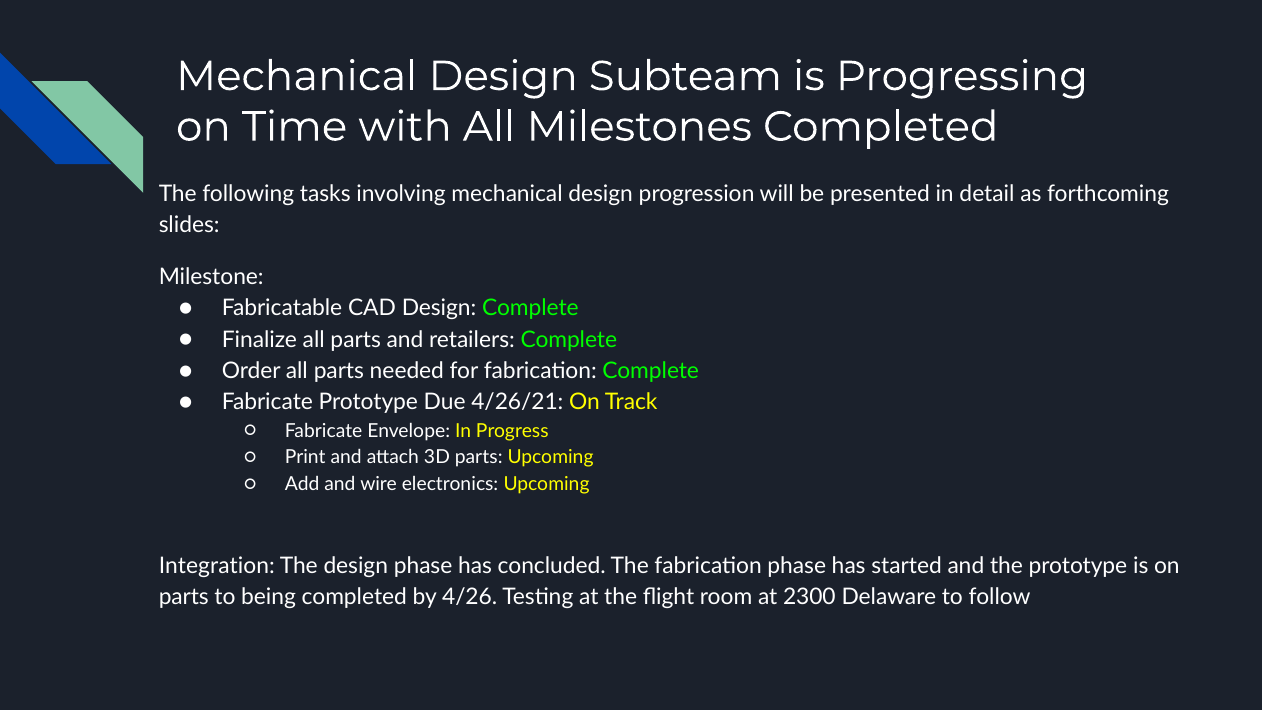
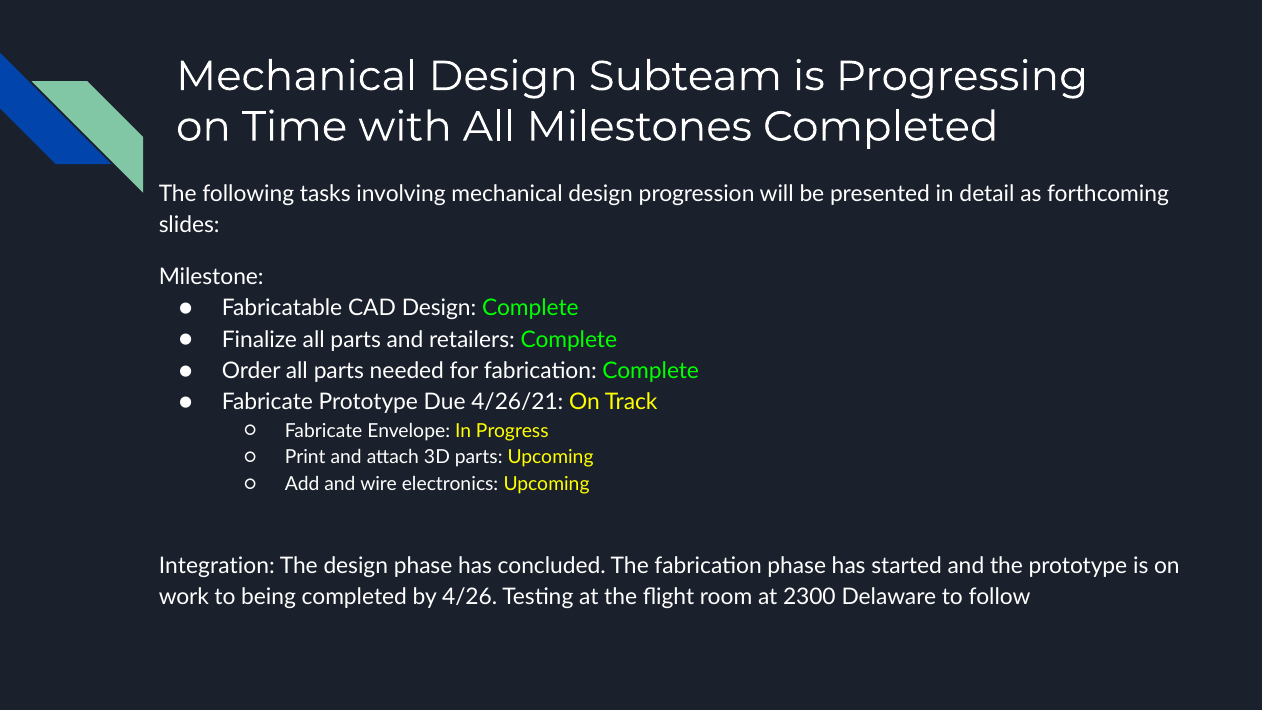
parts at (184, 597): parts -> work
